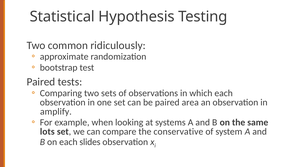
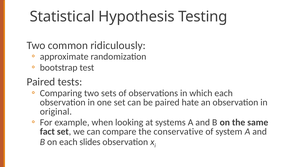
area: area -> hate
amplify: amplify -> original
lots: lots -> fact
